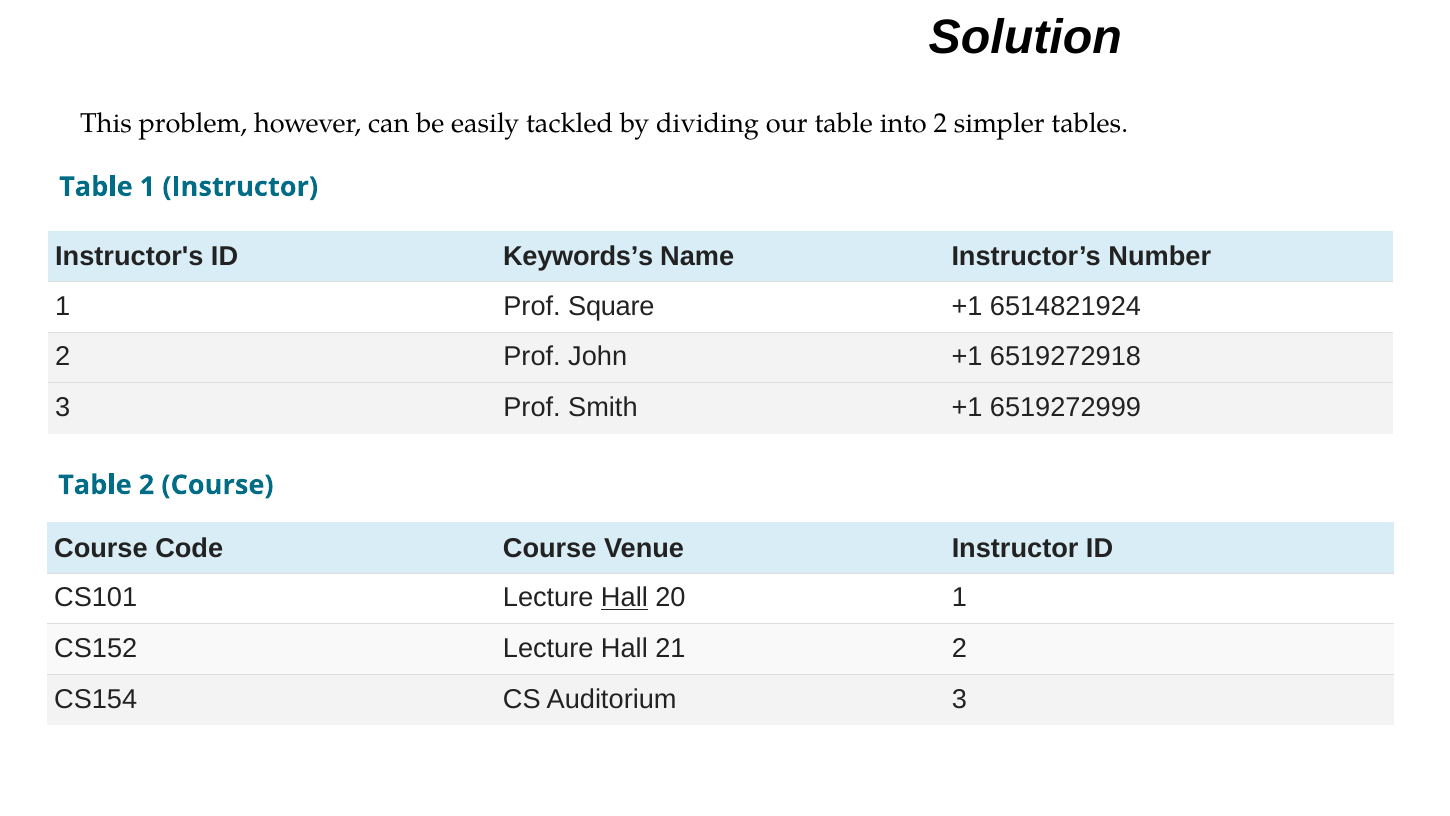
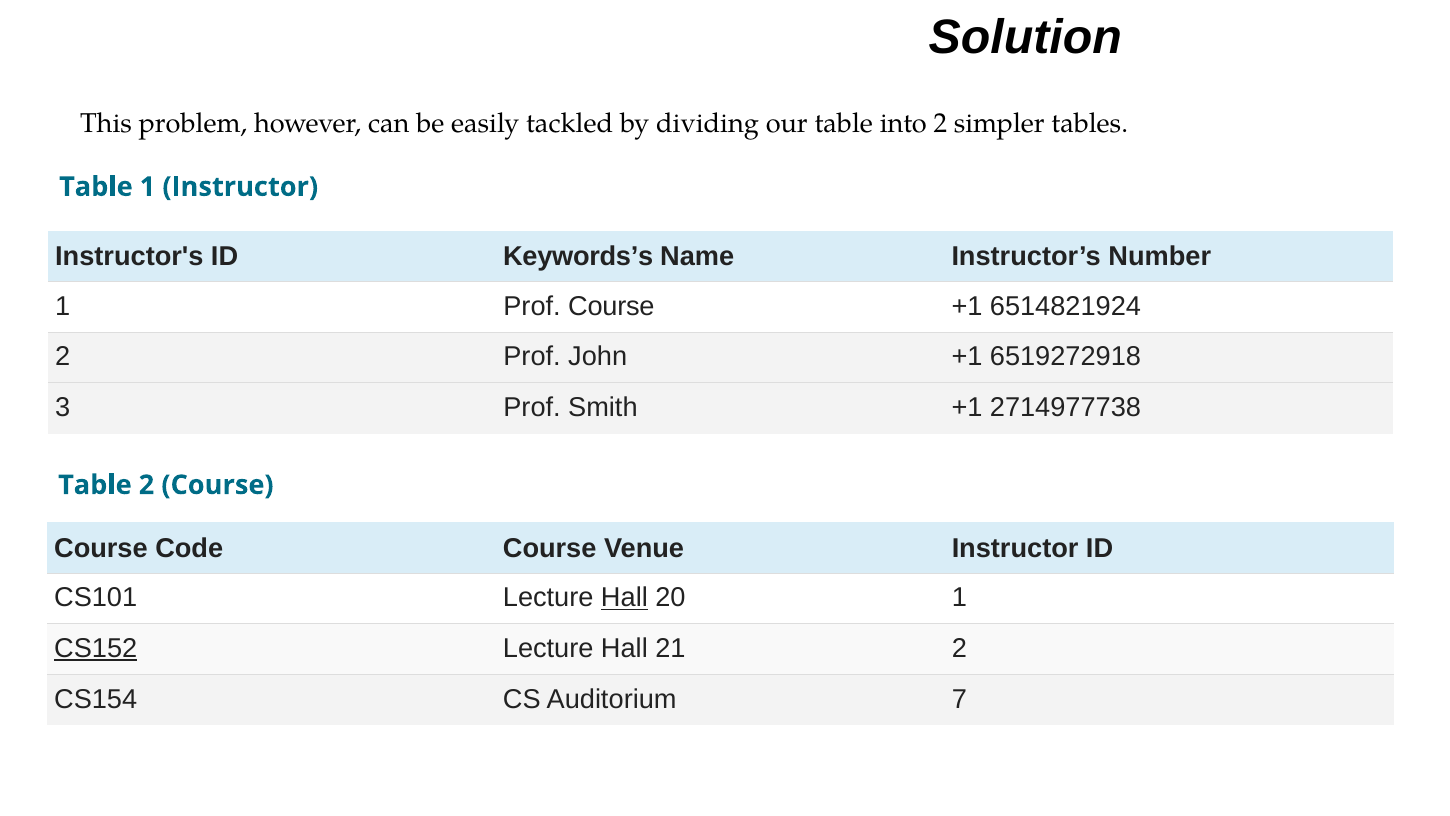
Prof Square: Square -> Course
6519272999: 6519272999 -> 2714977738
CS152 underline: none -> present
Auditorium 3: 3 -> 7
